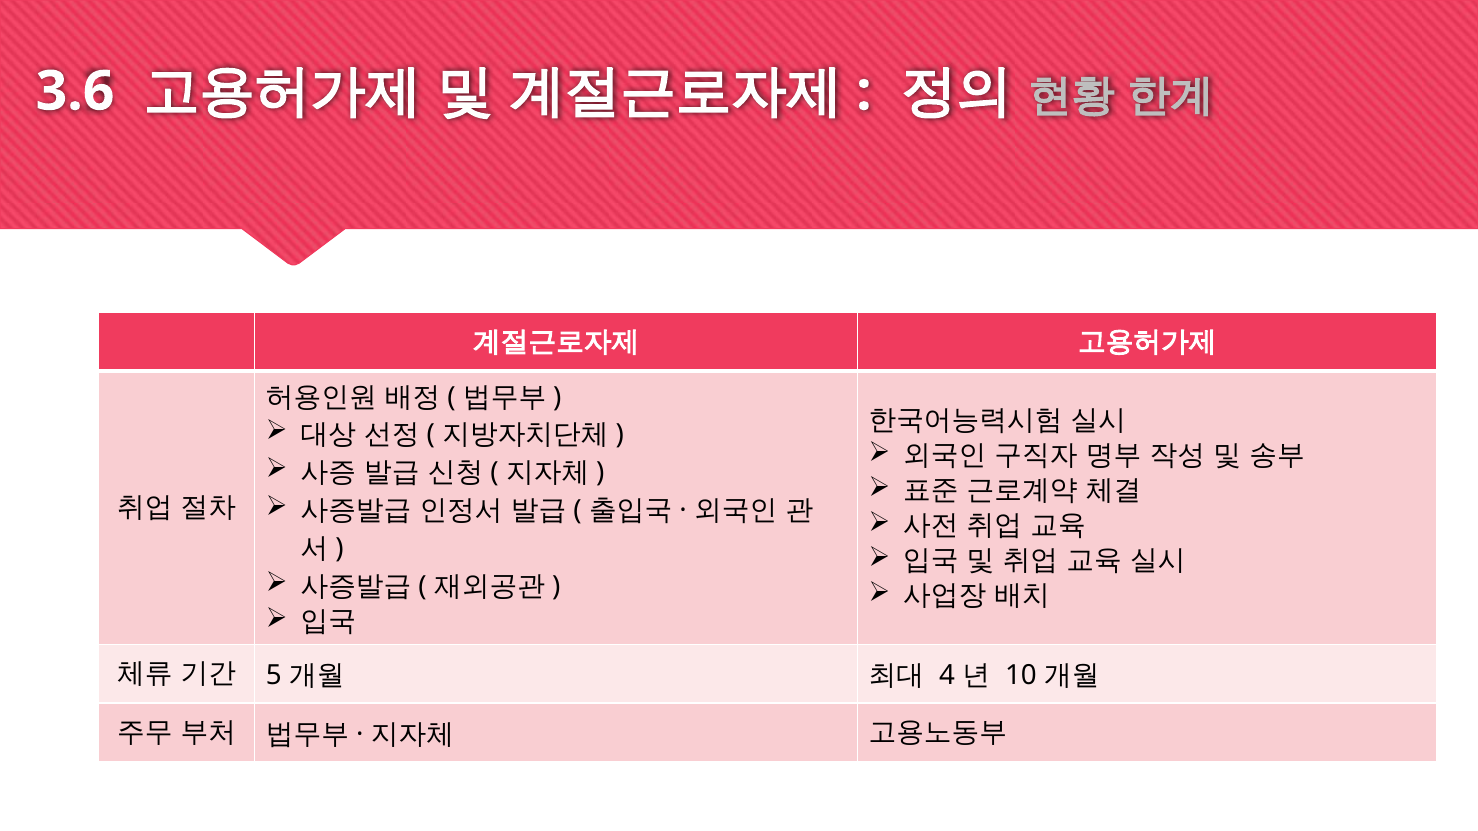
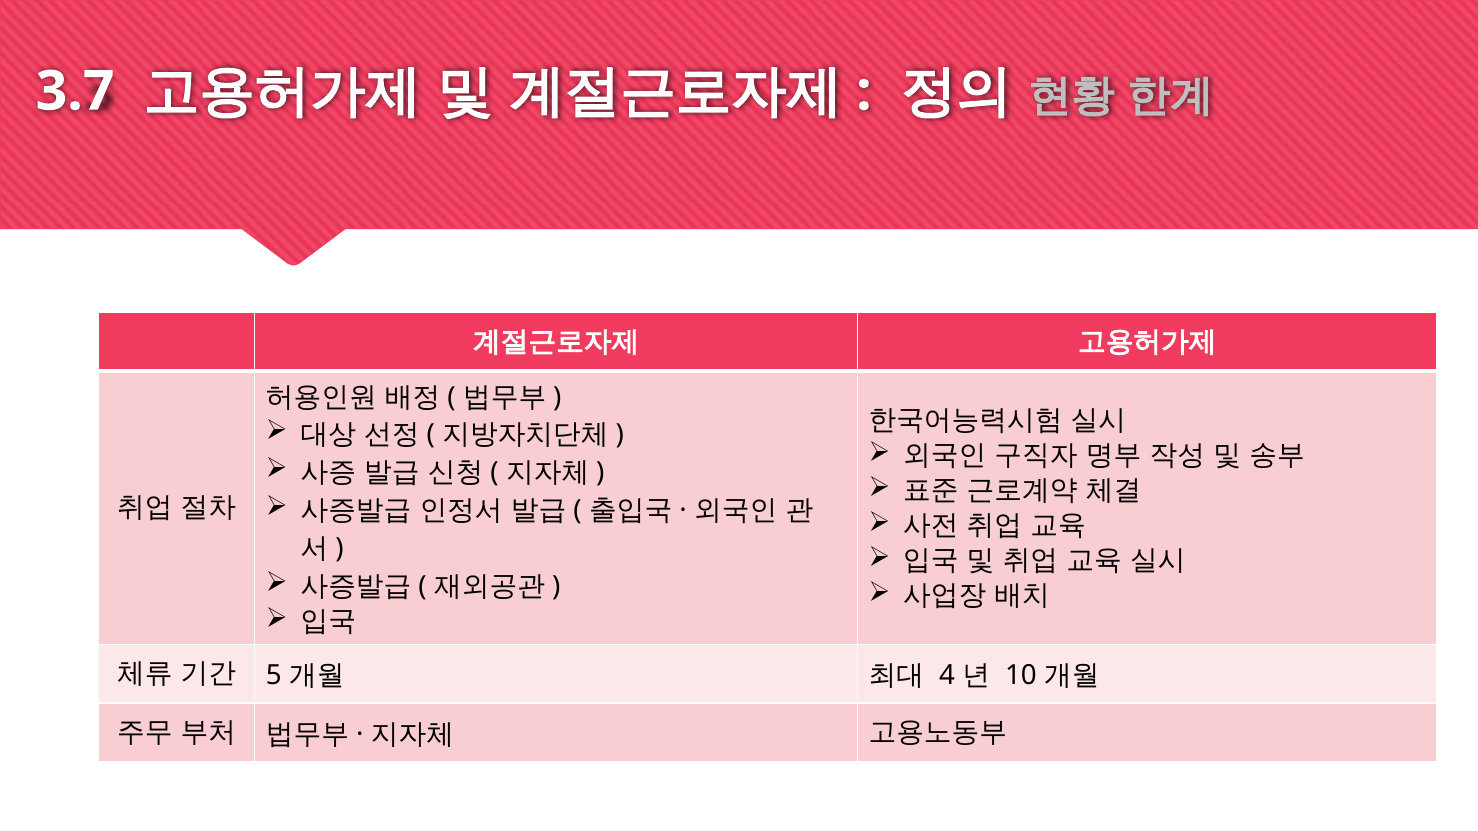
3.6: 3.6 -> 3.7
